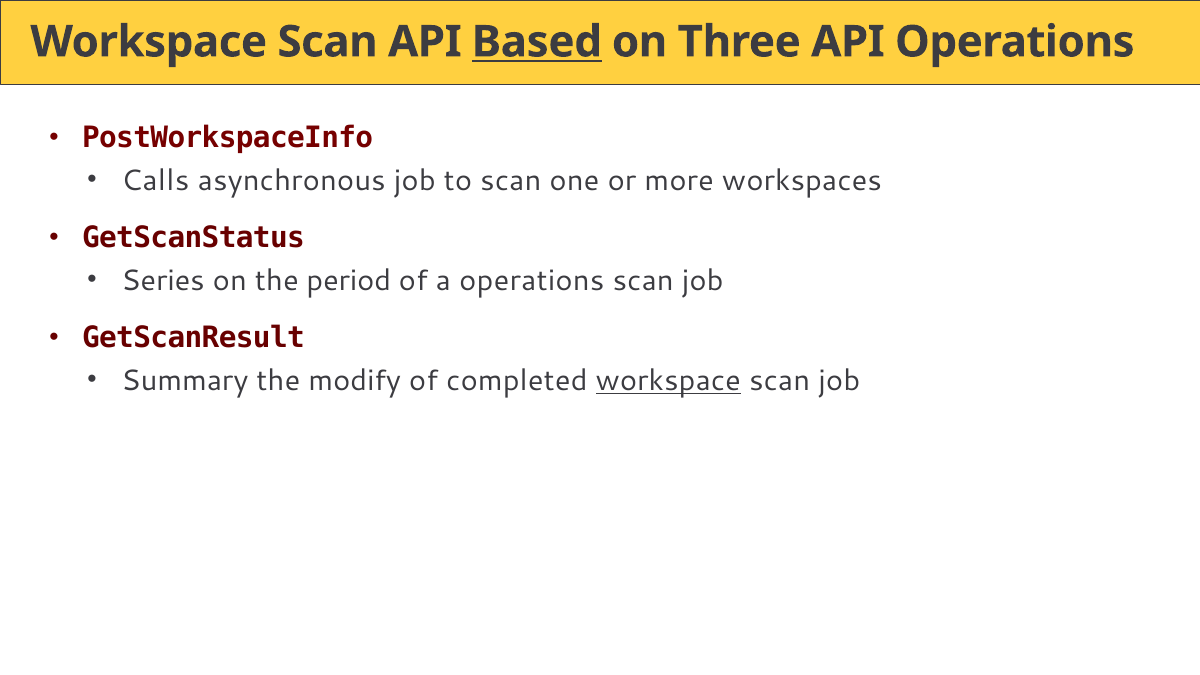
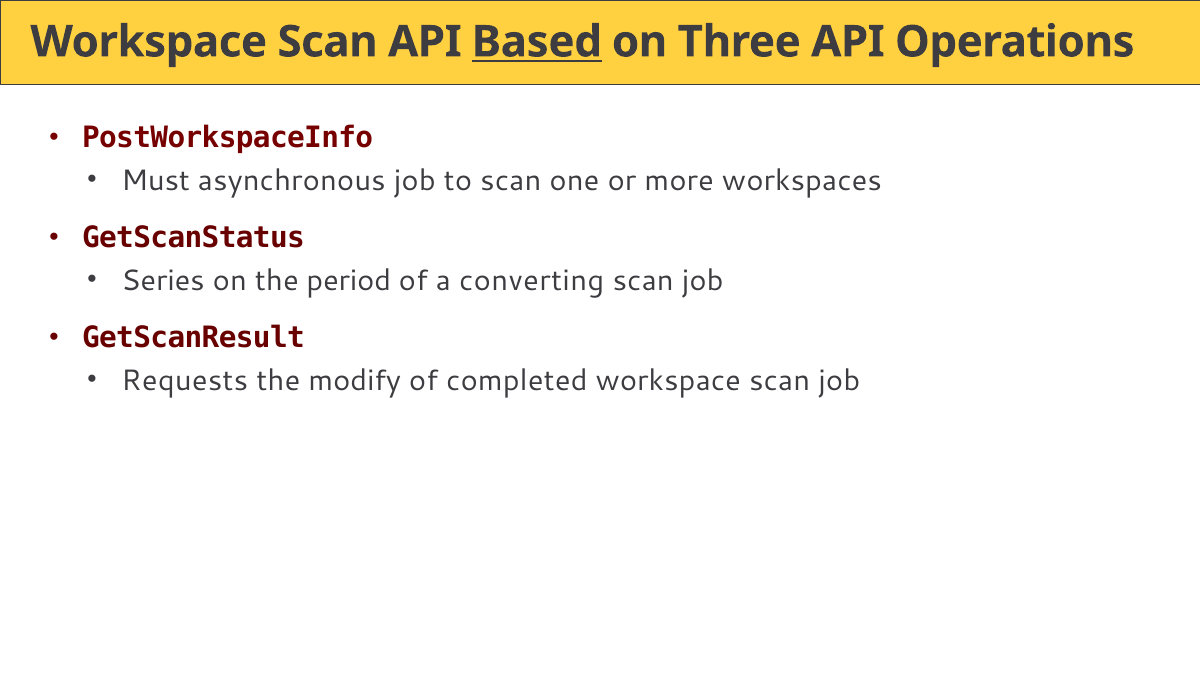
Calls: Calls -> Must
a operations: operations -> converting
Summary: Summary -> Requests
workspace at (668, 381) underline: present -> none
